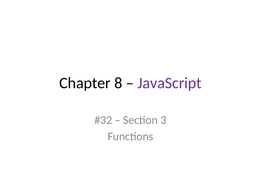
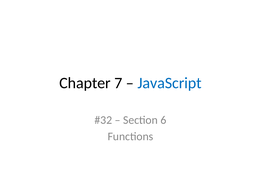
8: 8 -> 7
JavaScript colour: purple -> blue
3: 3 -> 6
